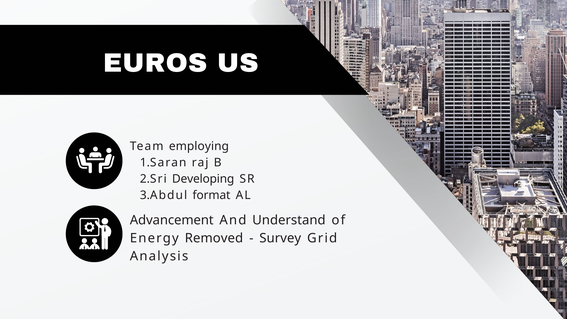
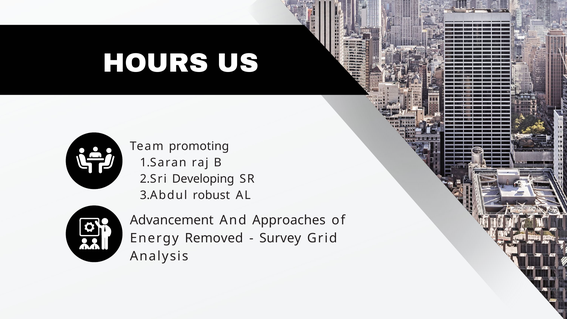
EUROS: EUROS -> HOURS
employing: employing -> promoting
format: format -> robust
Understand: Understand -> Approaches
